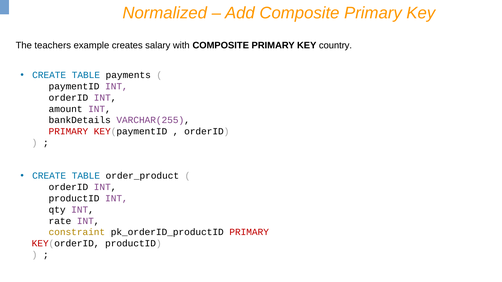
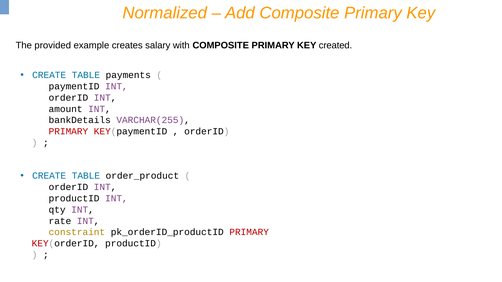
teachers: teachers -> provided
country: country -> created
